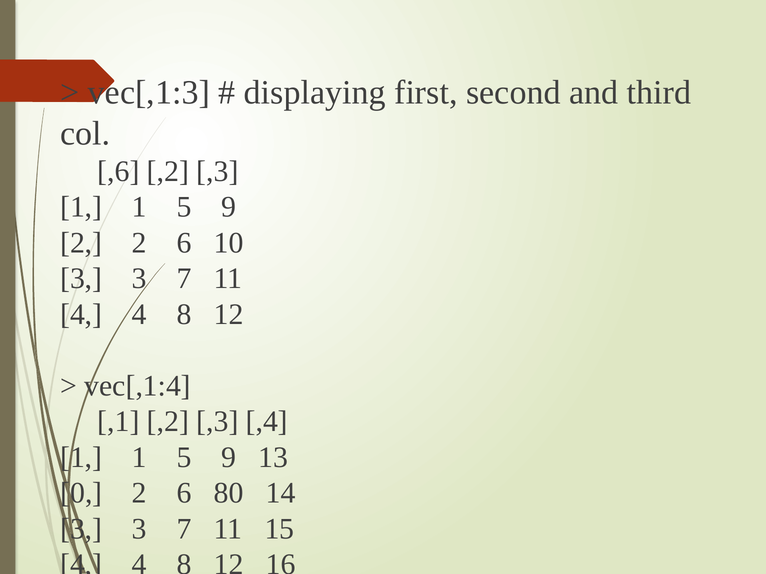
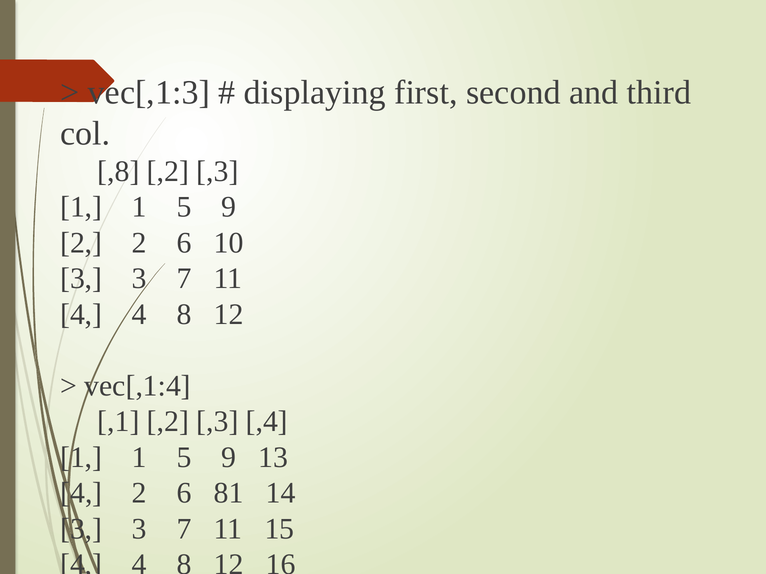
,6: ,6 -> ,8
0 at (81, 493): 0 -> 4
80: 80 -> 81
